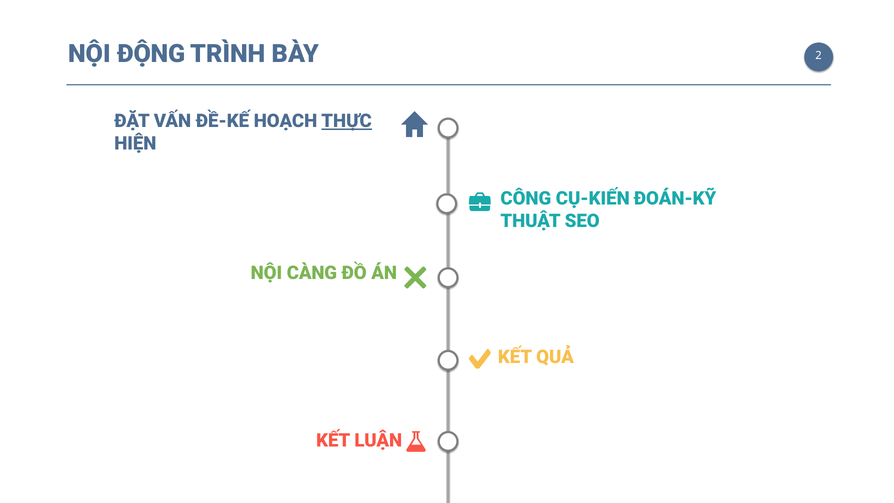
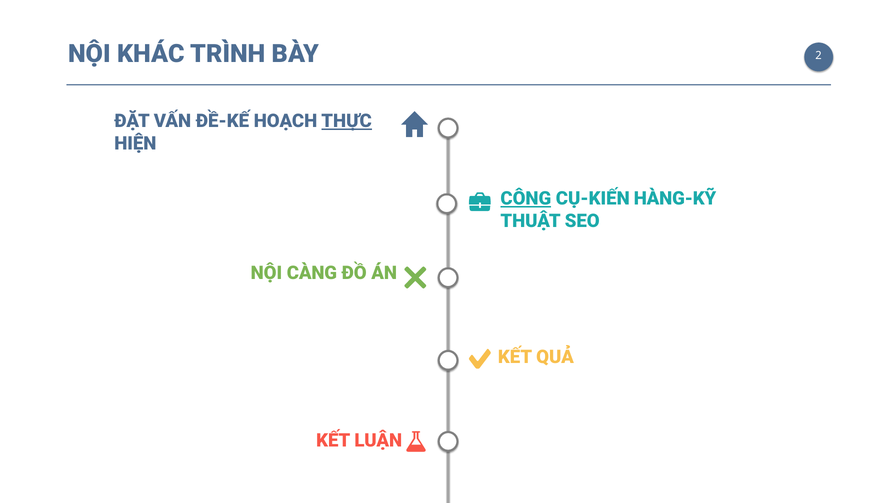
ĐỘNG: ĐỘNG -> KHÁC
CÔNG underline: none -> present
ĐOÁN-KỸ: ĐOÁN-KỸ -> HÀNG-KỸ
